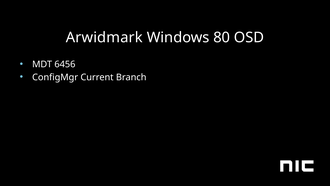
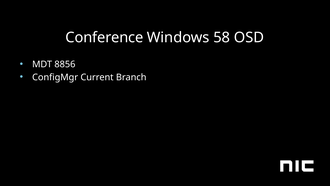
Arwidmark: Arwidmark -> Conference
80: 80 -> 58
6456: 6456 -> 8856
